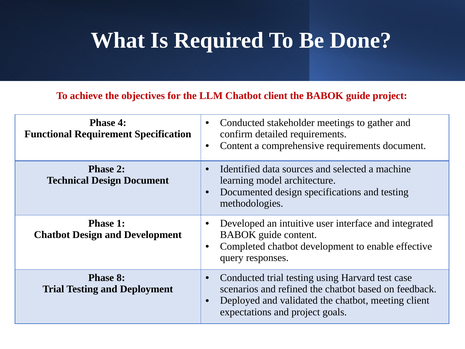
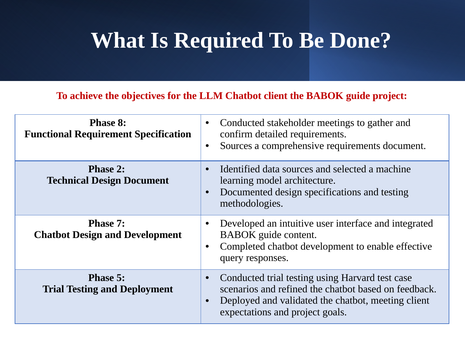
4: 4 -> 8
Content at (236, 146): Content -> Sources
1: 1 -> 7
8: 8 -> 5
